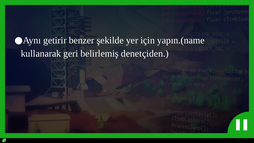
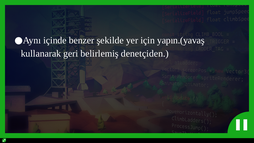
getirir: getirir -> içinde
yapın.(name: yapın.(name -> yapın.(yavaş
